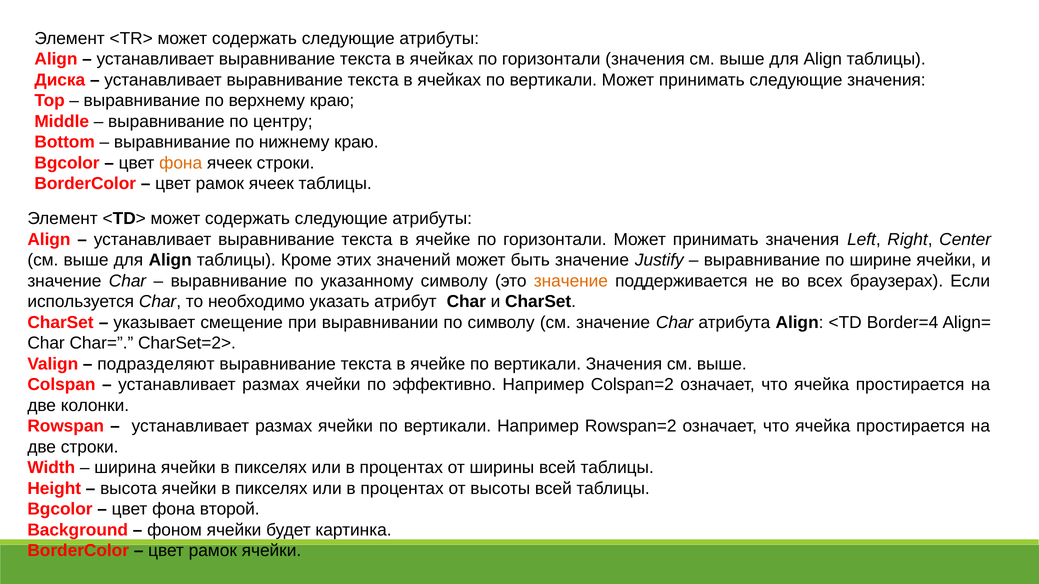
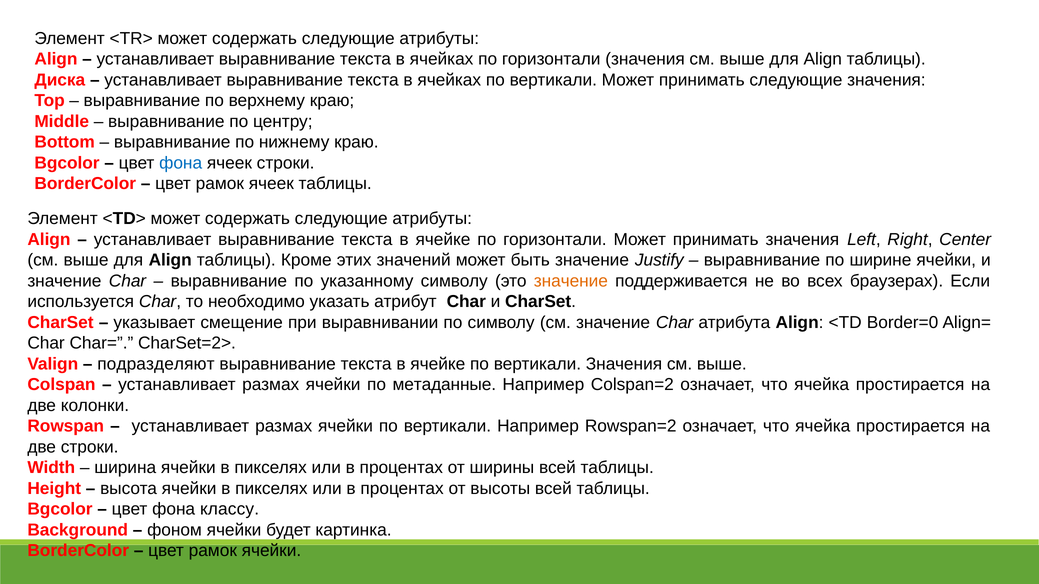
фона at (181, 163) colour: orange -> blue
Border=4: Border=4 -> Border=0
эффективно: эффективно -> метаданные
второй: второй -> классу
